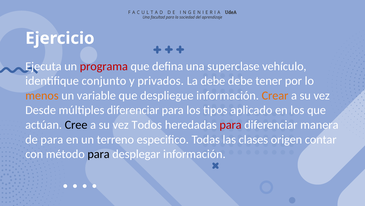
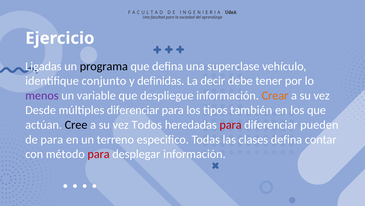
Ejecuta: Ejecuta -> Ligadas
programa colour: red -> black
privados: privados -> definidas
La debe: debe -> decir
menos colour: orange -> purple
aplicado: aplicado -> también
manera: manera -> pueden
clases origen: origen -> defina
para at (99, 154) colour: black -> red
